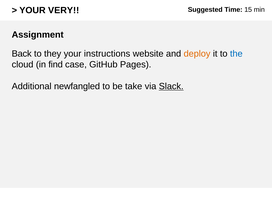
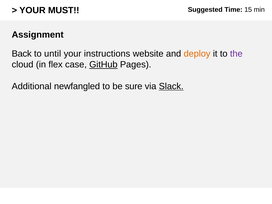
VERY: VERY -> MUST
they: they -> until
the colour: blue -> purple
find: find -> flex
GitHub underline: none -> present
take: take -> sure
